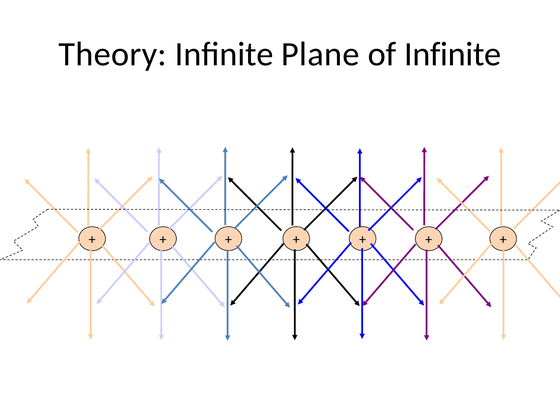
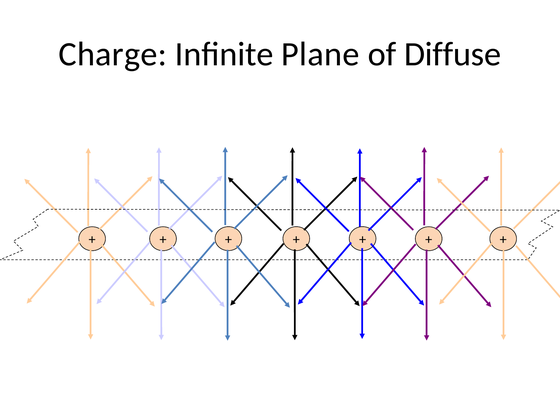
Theory: Theory -> Charge
of Infinite: Infinite -> Diffuse
